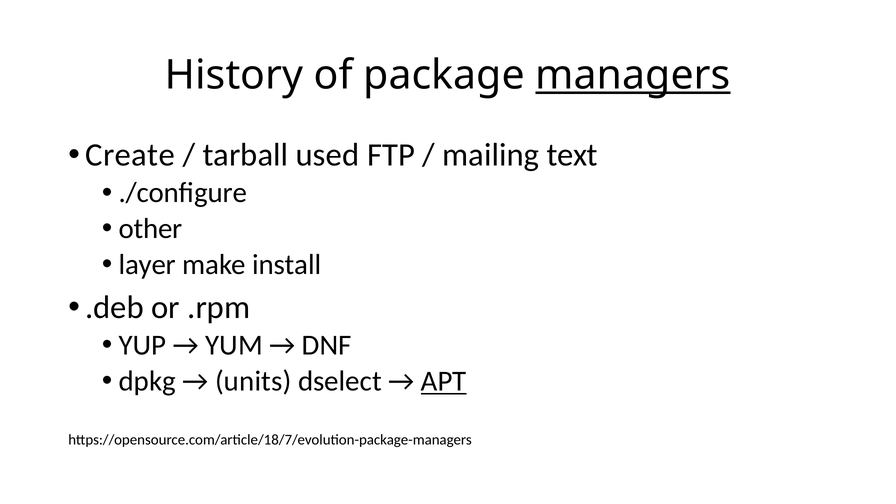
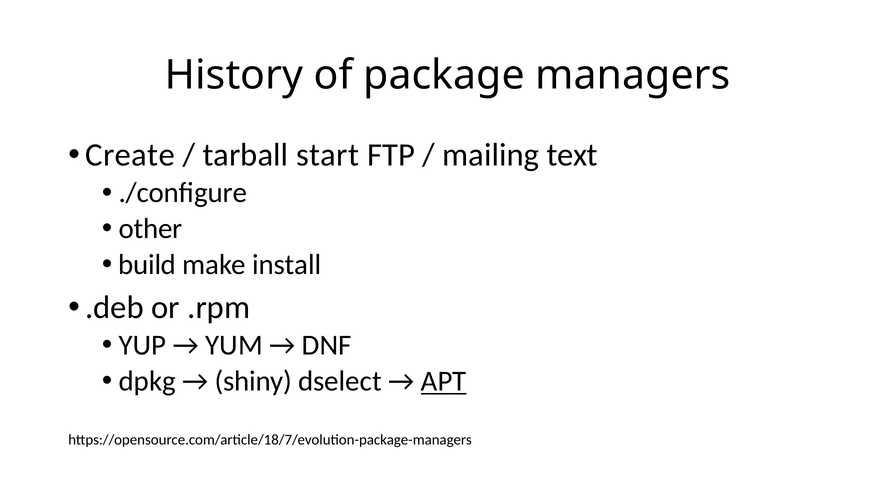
managers underline: present -> none
used: used -> start
layer: layer -> build
units: units -> shiny
